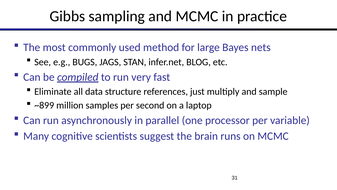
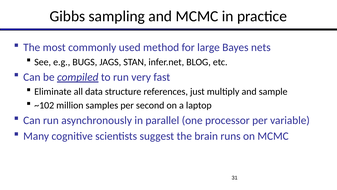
~899: ~899 -> ~102
